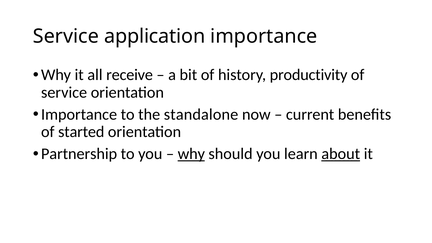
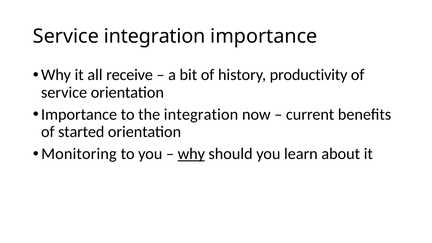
Service application: application -> integration
the standalone: standalone -> integration
Partnership: Partnership -> Monitoring
about underline: present -> none
